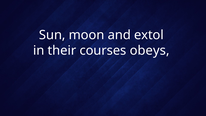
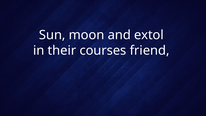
obeys: obeys -> friend
